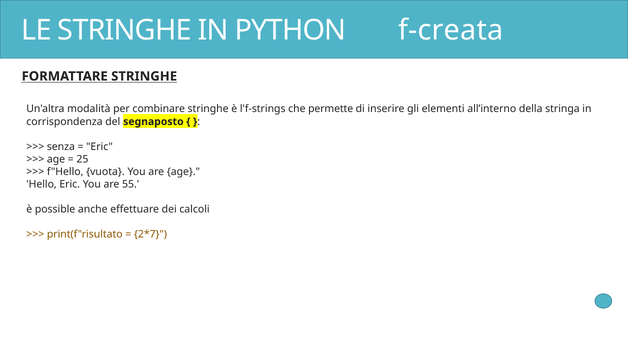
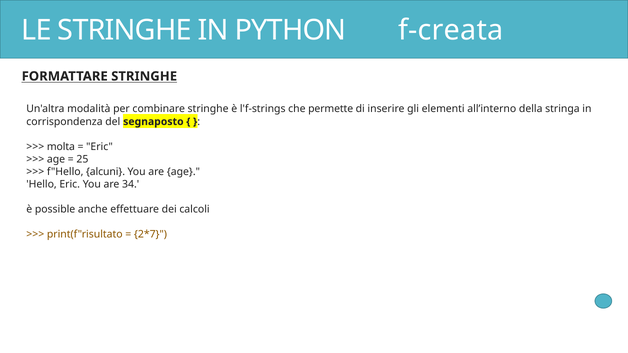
senza: senza -> molta
vuota: vuota -> alcuni
55: 55 -> 34
